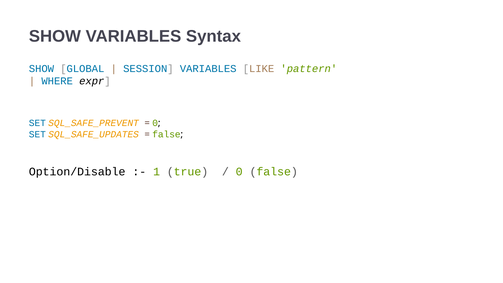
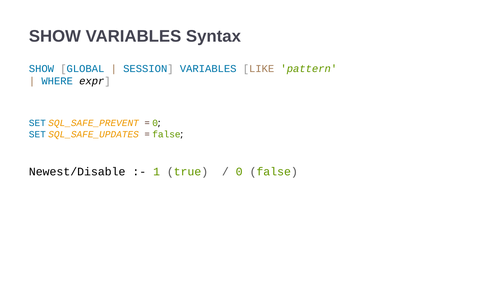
Option/Disable: Option/Disable -> Newest/Disable
